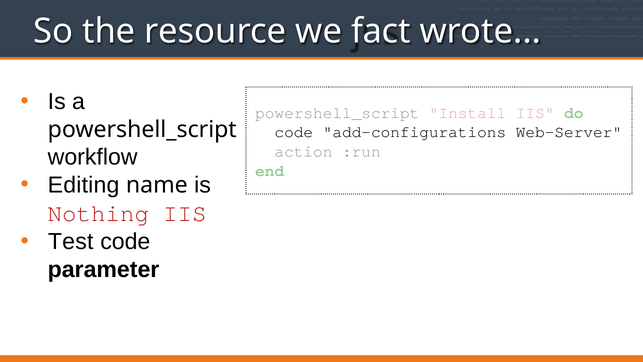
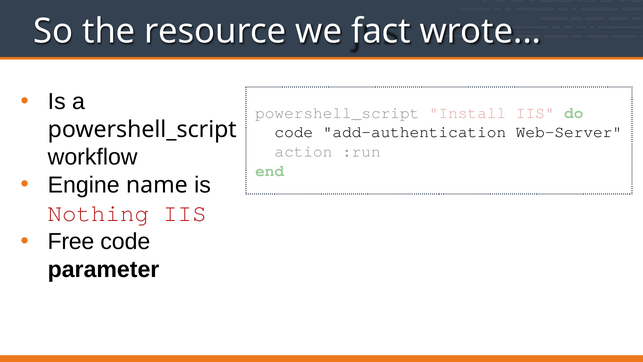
add-configurations: add-configurations -> add-authentication
Editing: Editing -> Engine
Test: Test -> Free
